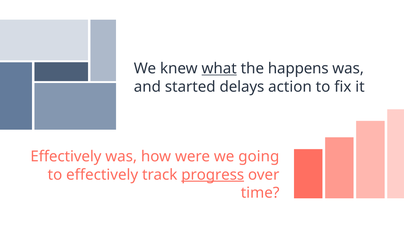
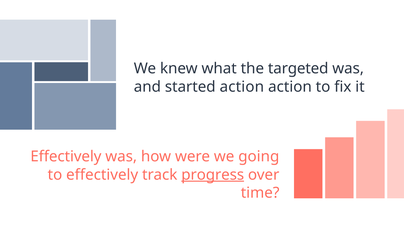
what underline: present -> none
happens: happens -> targeted
started delays: delays -> action
